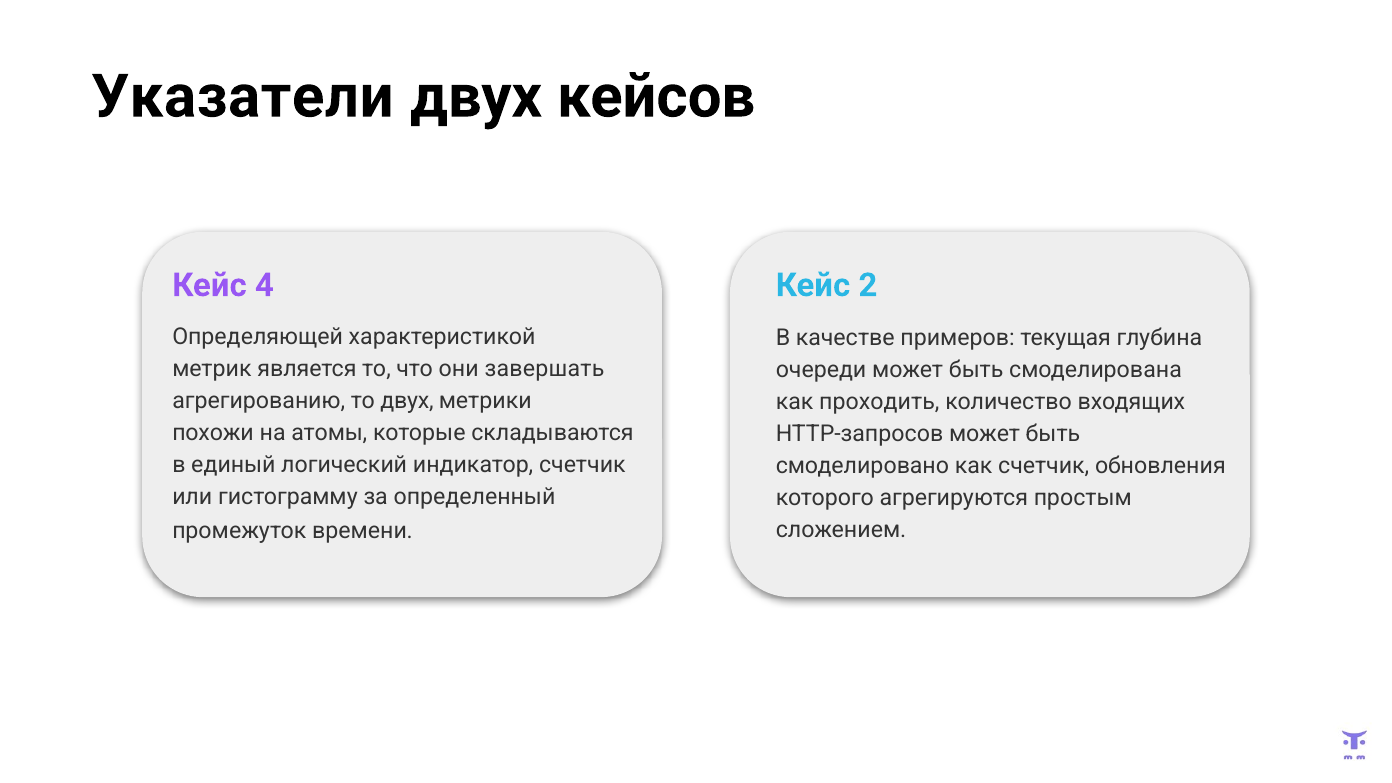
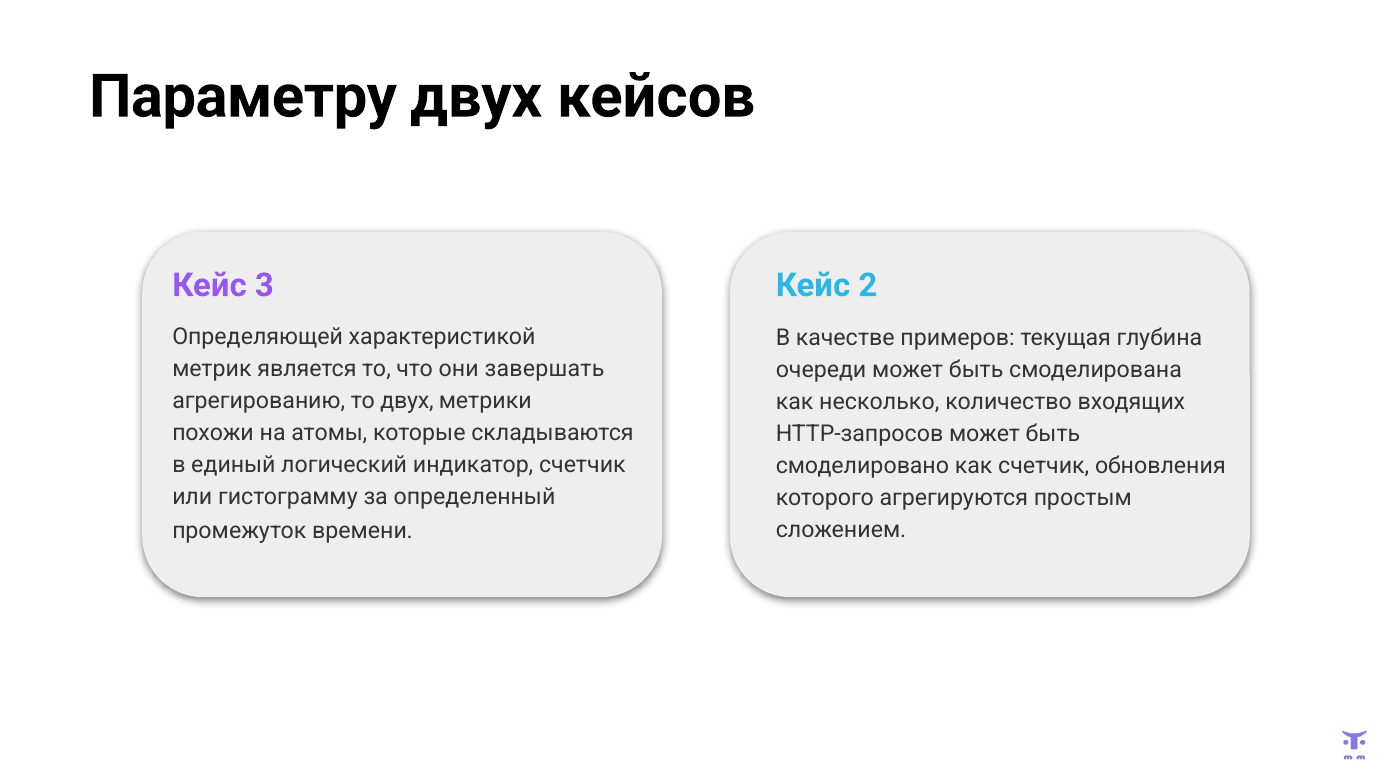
Указатели: Указатели -> Параметру
4: 4 -> 3
проходить: проходить -> несколько
